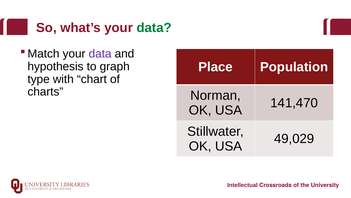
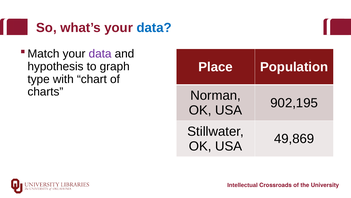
data at (154, 28) colour: green -> blue
141,470: 141,470 -> 902,195
49,029: 49,029 -> 49,869
